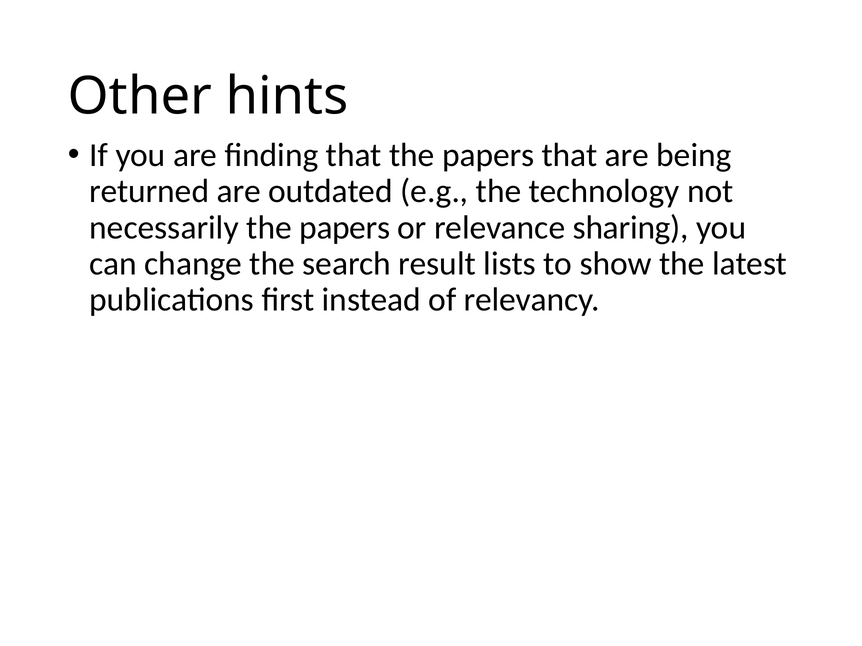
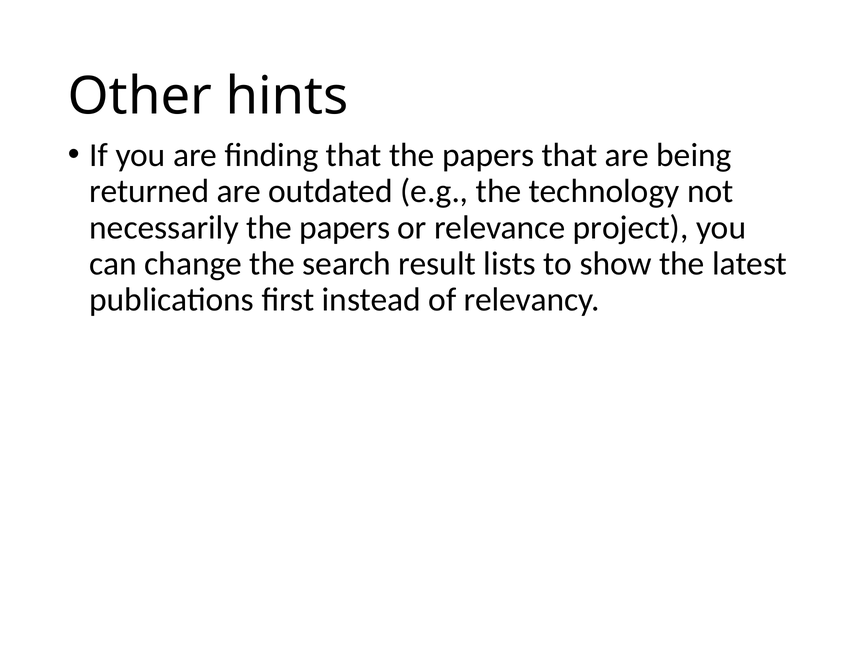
sharing: sharing -> project
